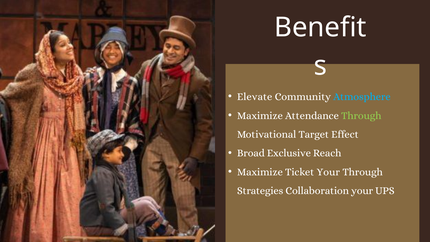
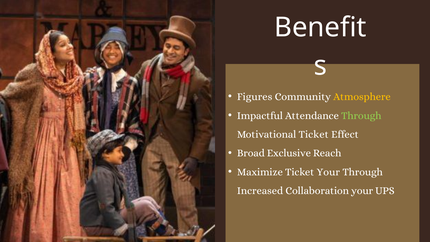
Elevate: Elevate -> Figures
Atmosphere colour: light blue -> yellow
Maximize at (260, 116): Maximize -> Impactful
Motivational Target: Target -> Ticket
Strategies: Strategies -> Increased
